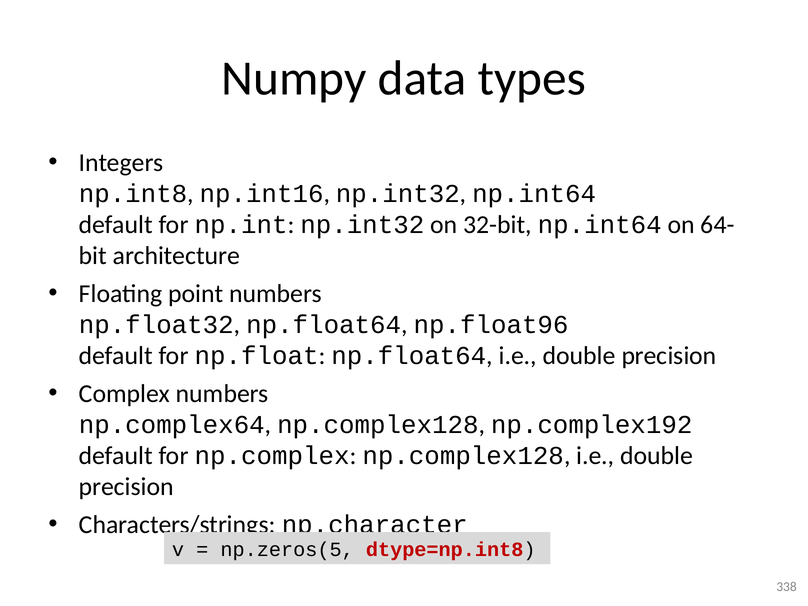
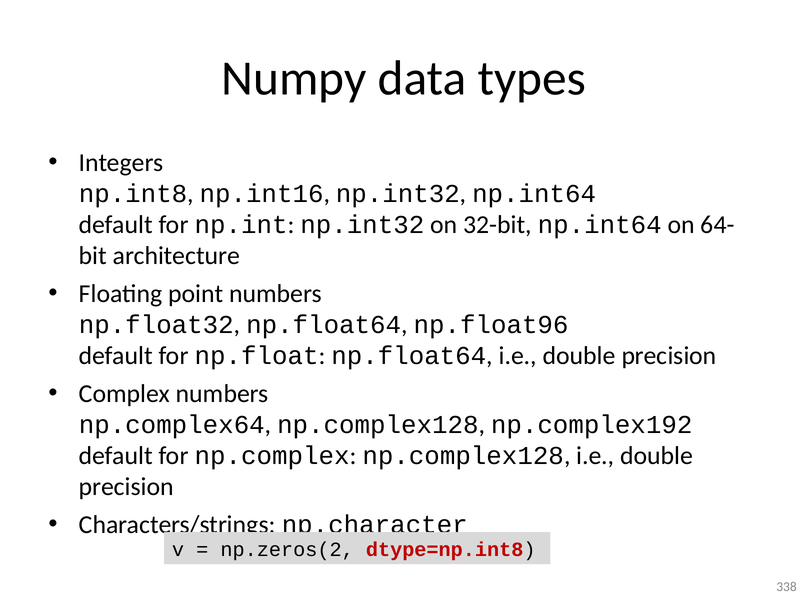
np.zeros(5: np.zeros(5 -> np.zeros(2
